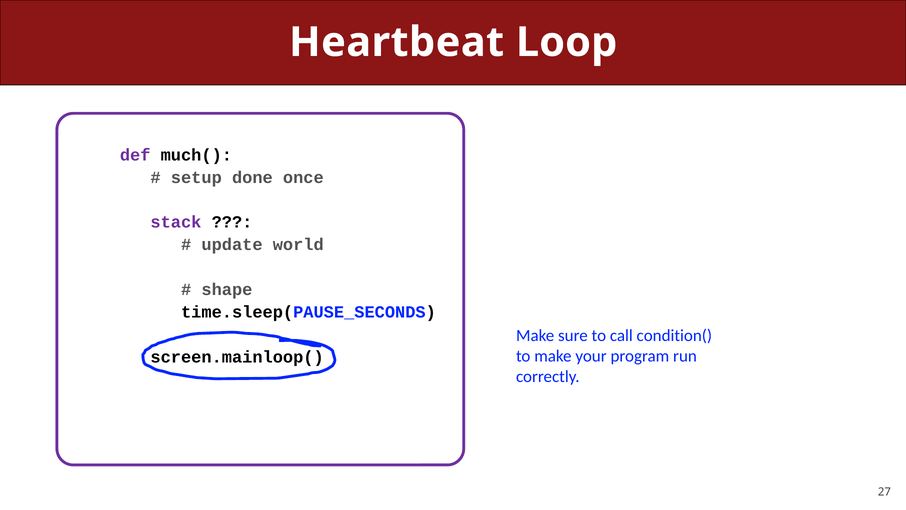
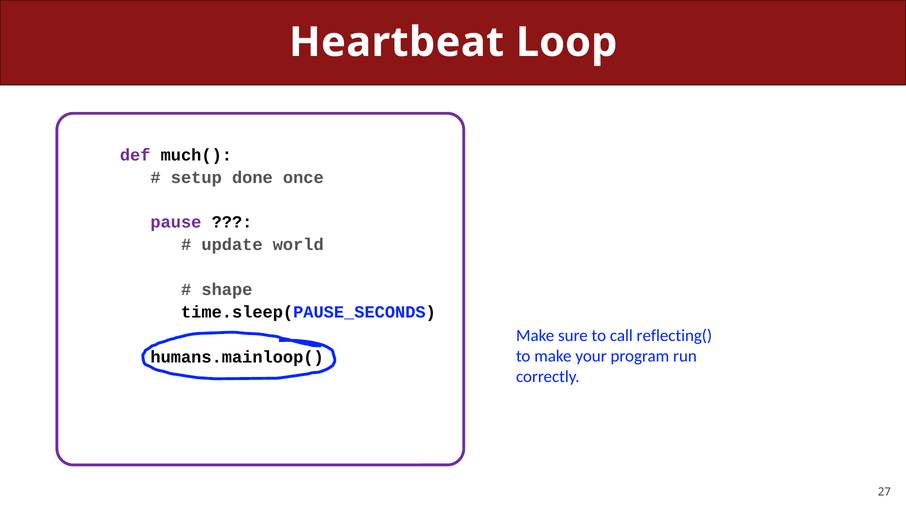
stack: stack -> pause
condition(: condition( -> reflecting(
screen.mainloop(: screen.mainloop( -> humans.mainloop(
